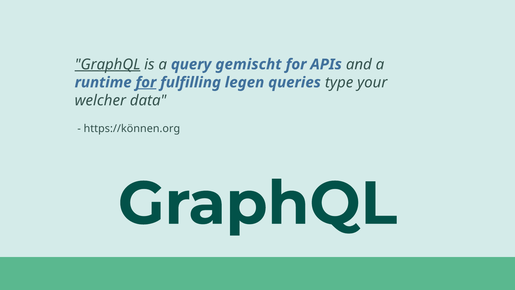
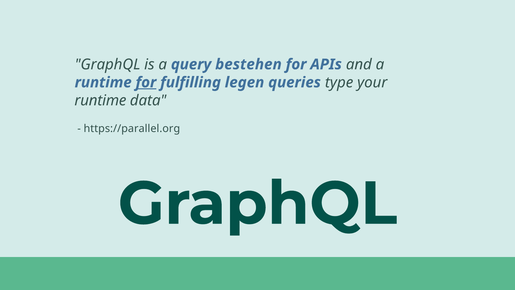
GraphQL at (108, 64) underline: present -> none
gemischt: gemischt -> bestehen
welcher at (100, 100): welcher -> runtime
https://können.org: https://können.org -> https://parallel.org
